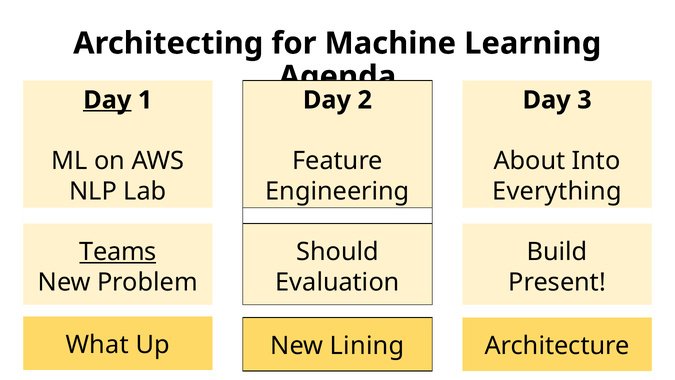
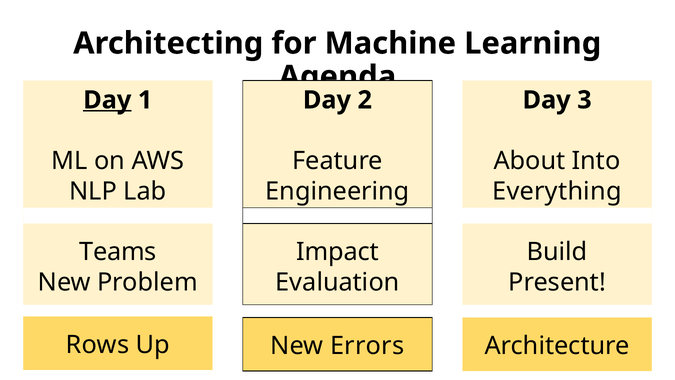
Teams underline: present -> none
Should: Should -> Impact
What: What -> Rows
Lining: Lining -> Errors
